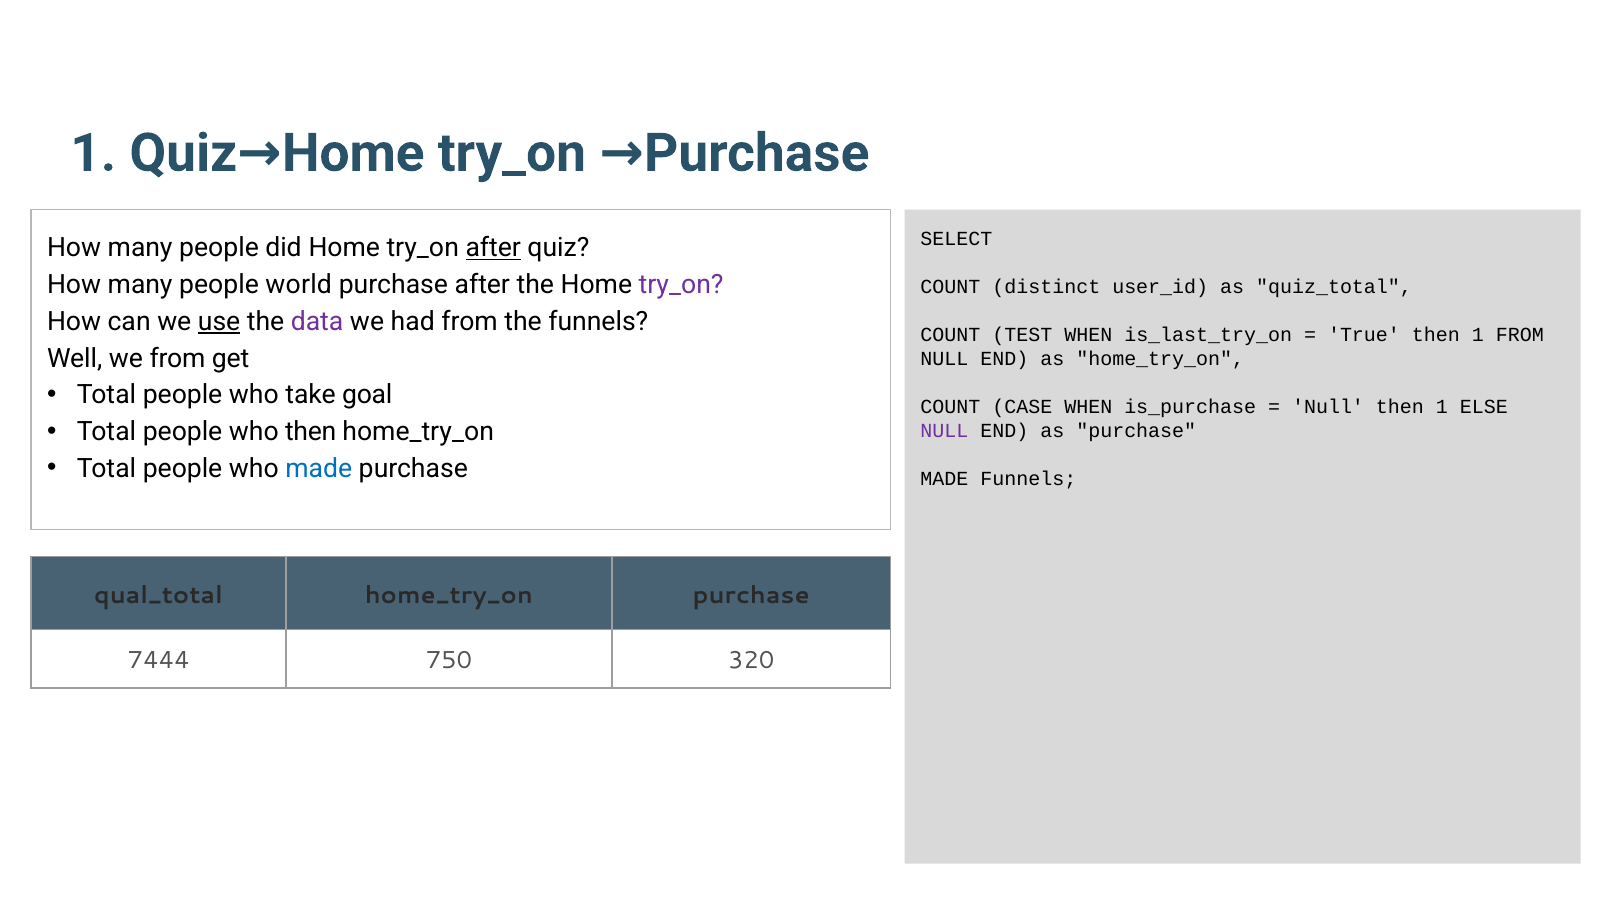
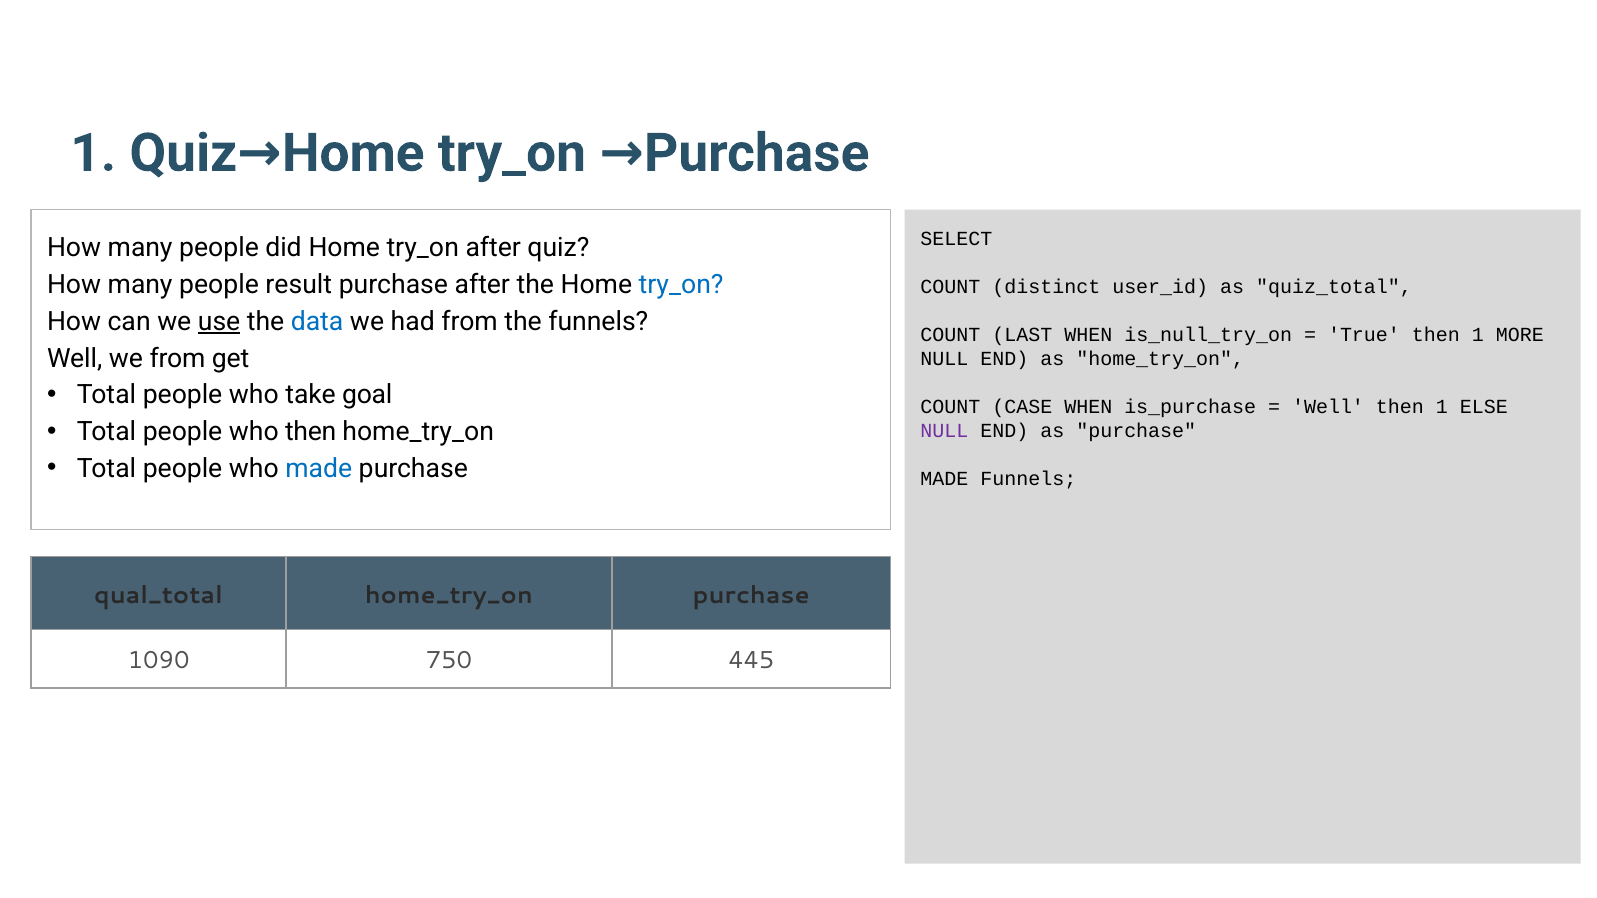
after at (493, 248) underline: present -> none
world: world -> result
try_on at (681, 285) colour: purple -> blue
data colour: purple -> blue
TEST: TEST -> LAST
is_last_try_on: is_last_try_on -> is_null_try_on
1 FROM: FROM -> MORE
Null at (1328, 407): Null -> Well
7444: 7444 -> 1090
320: 320 -> 445
